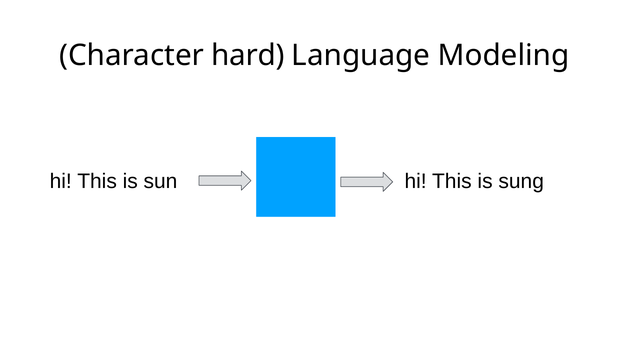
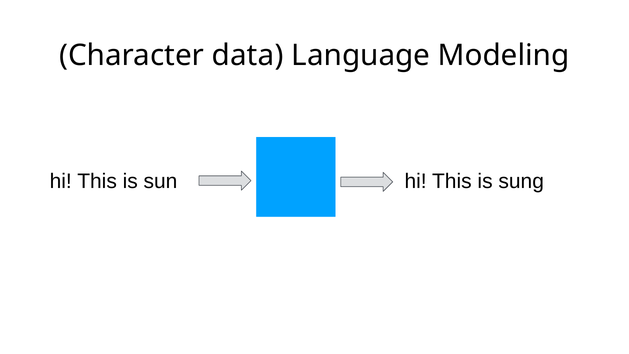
hard: hard -> data
